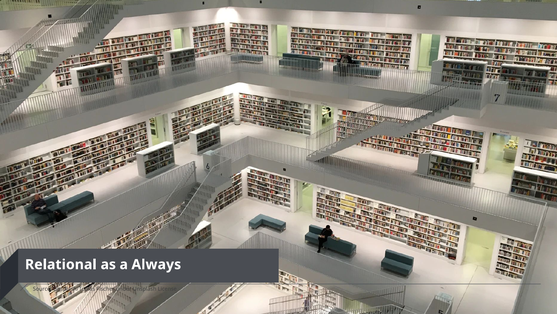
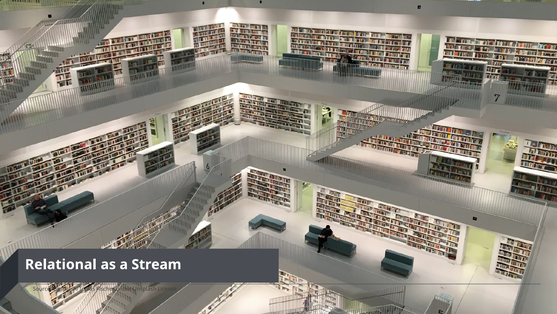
Always: Always -> Stream
